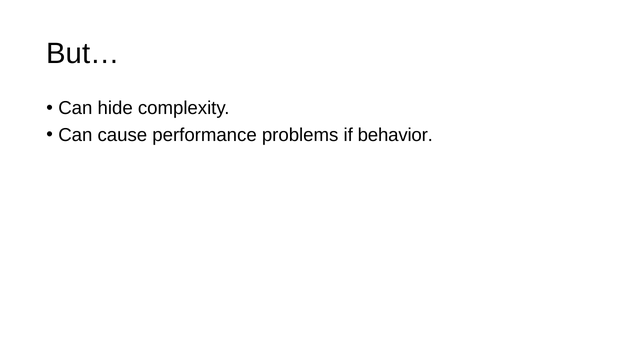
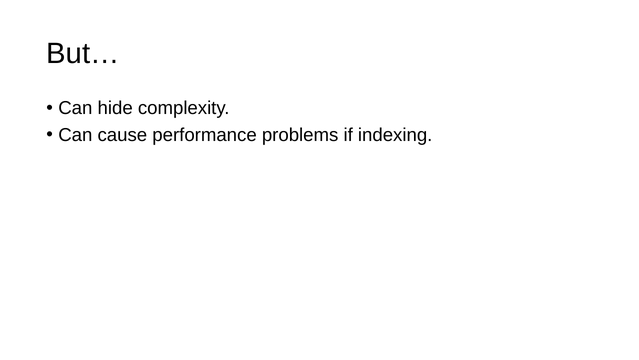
behavior: behavior -> indexing
